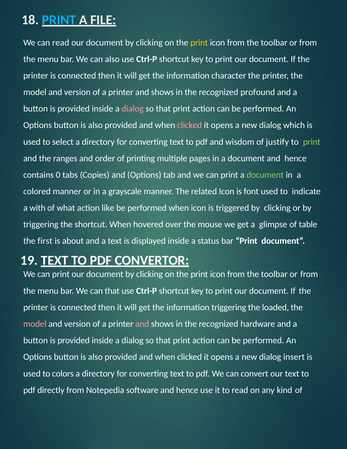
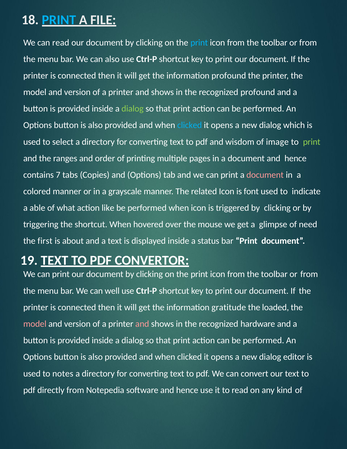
print at (199, 43) colour: yellow -> light blue
information character: character -> profound
dialog at (133, 109) colour: pink -> light green
clicked at (190, 125) colour: pink -> light blue
justify: justify -> image
0: 0 -> 7
document at (265, 175) colour: light green -> pink
with: with -> able
table: table -> need
can that: that -> well
information triggering: triggering -> gratitude
insert: insert -> editor
colors: colors -> notes
